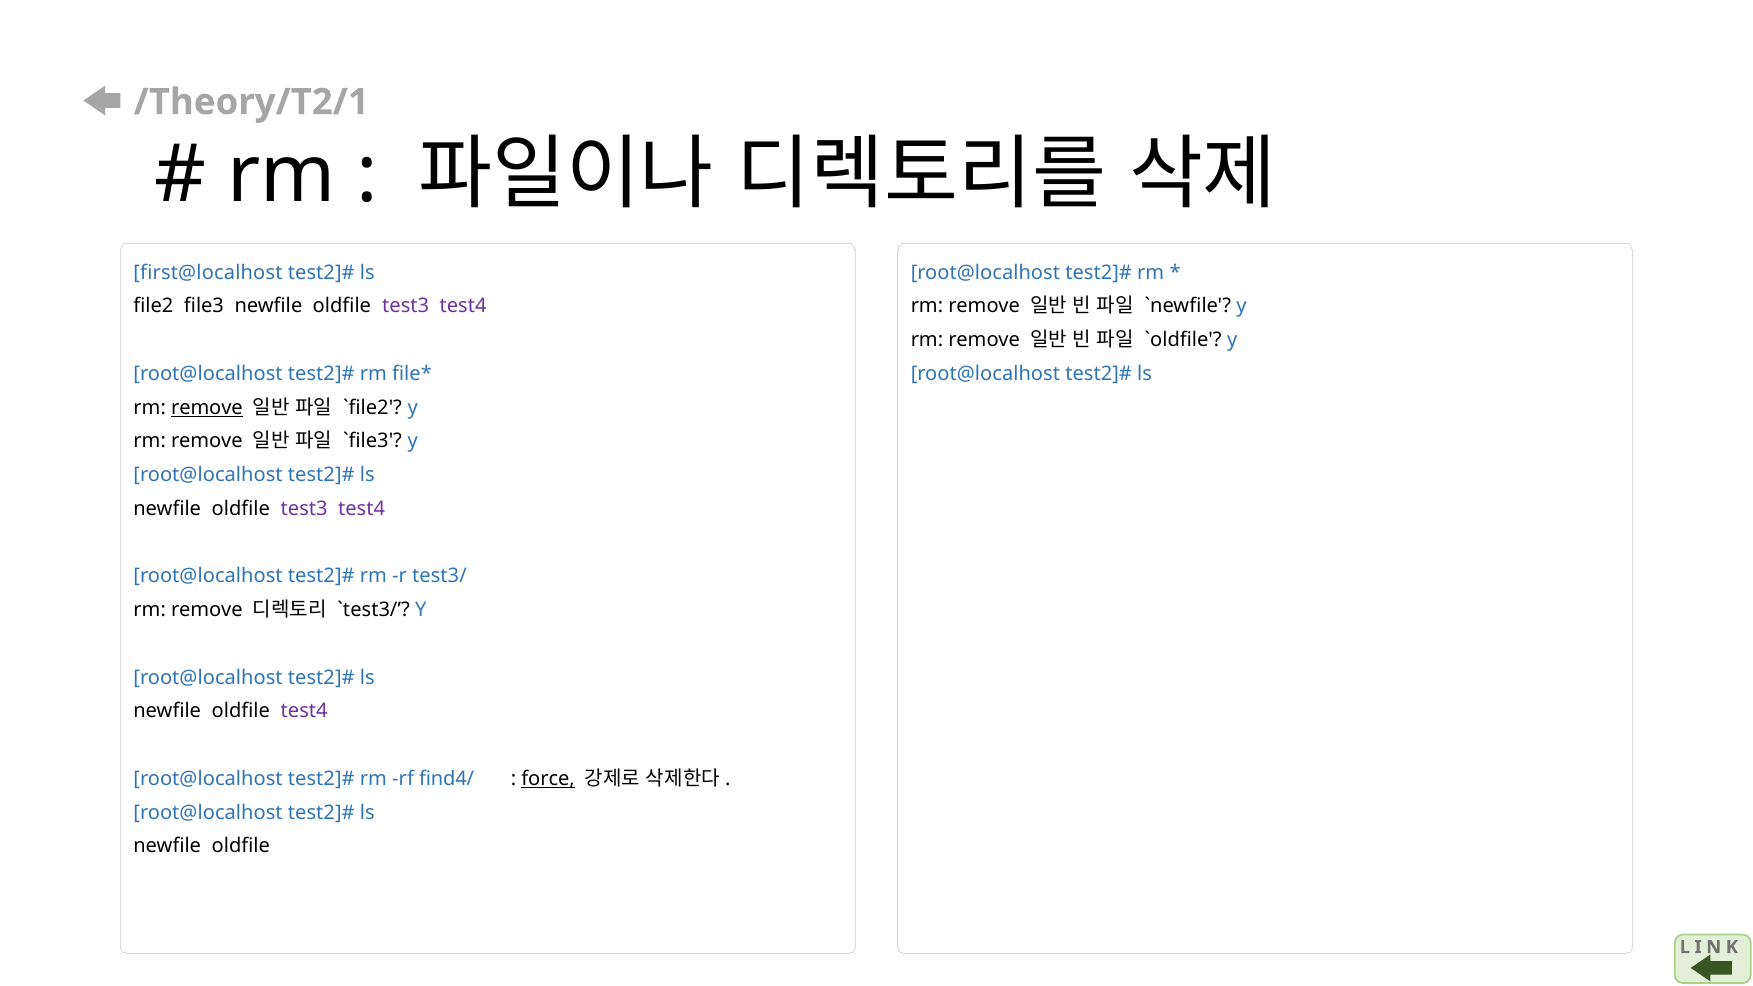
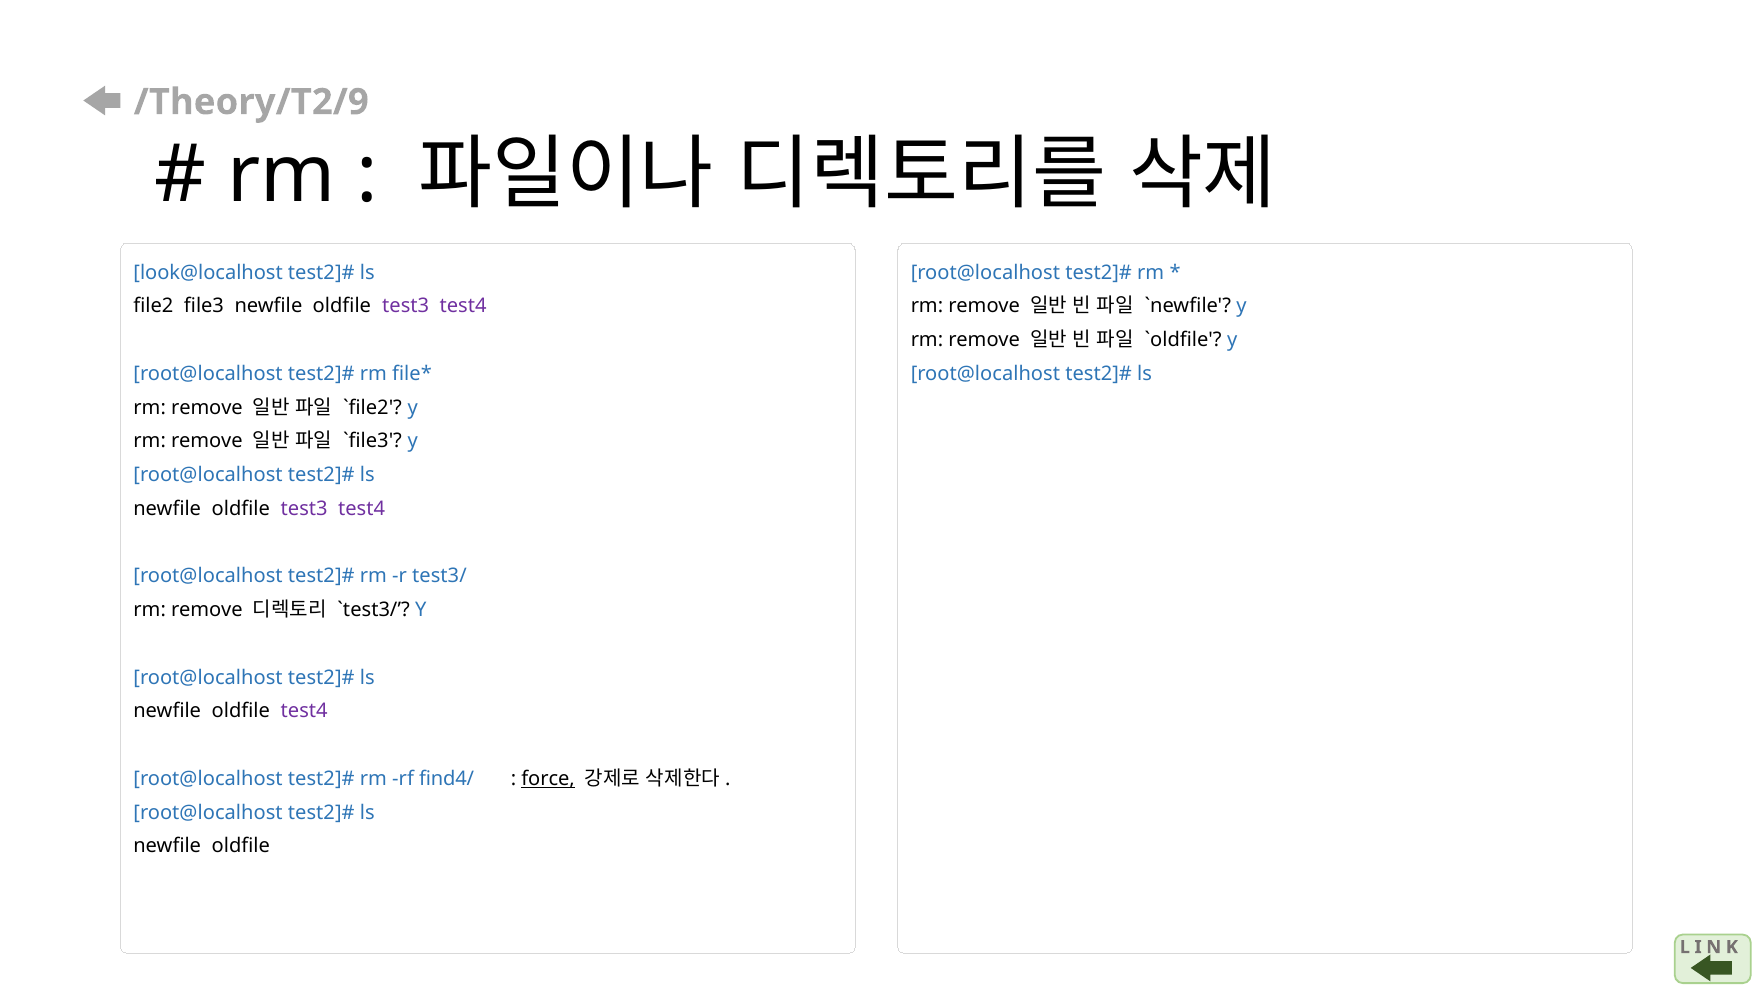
/Theory/T2/1: /Theory/T2/1 -> /Theory/T2/9
first@localhost: first@localhost -> look@localhost
remove at (207, 408) underline: present -> none
